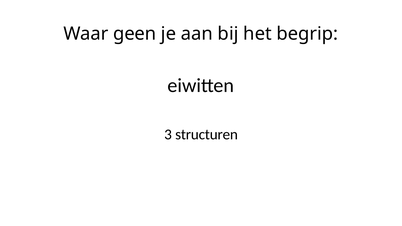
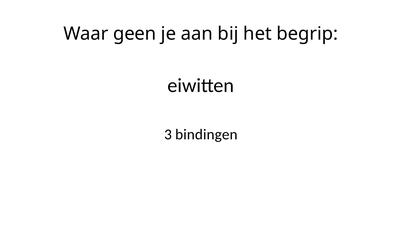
structuren: structuren -> bindingen
